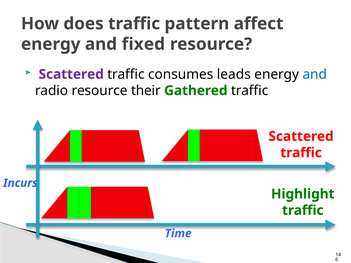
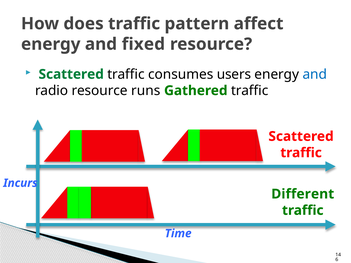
Scattered at (71, 74) colour: purple -> green
leads: leads -> users
their: their -> runs
Highlight: Highlight -> Different
